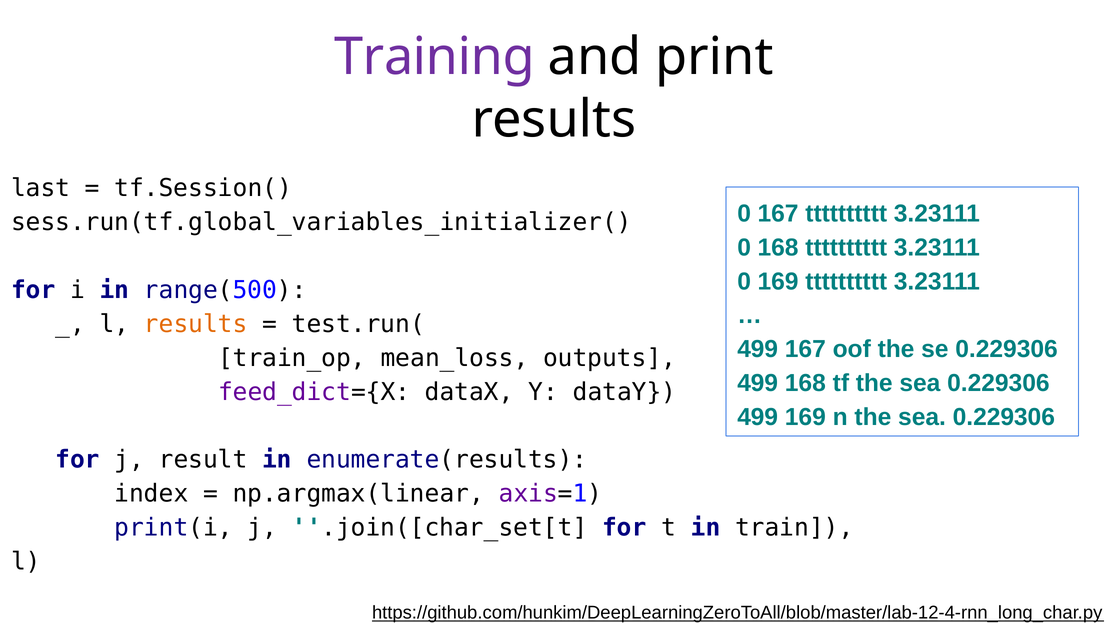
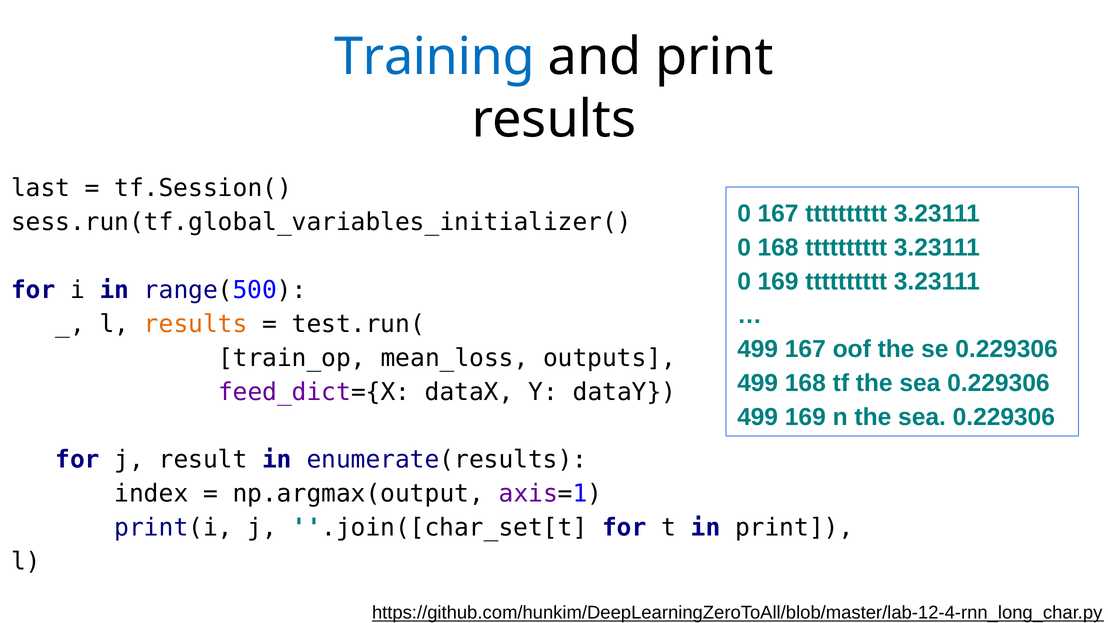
Training colour: purple -> blue
np.argmax(linear: np.argmax(linear -> np.argmax(output
in train: train -> print
